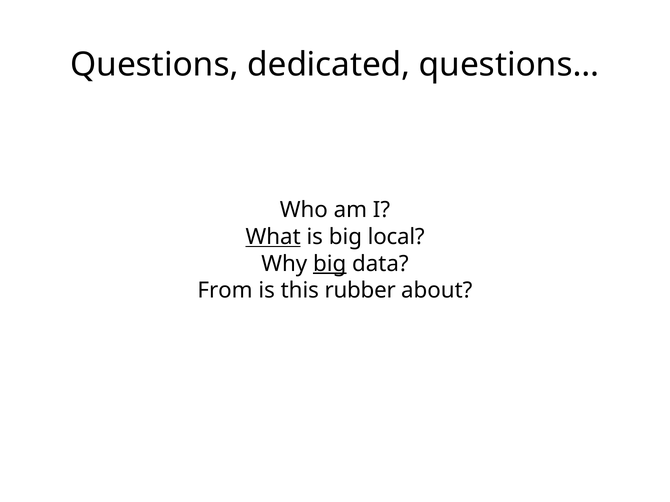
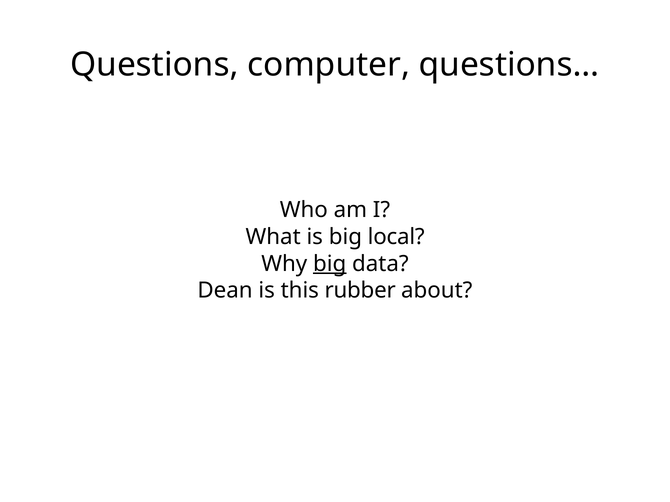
dedicated: dedicated -> computer
What underline: present -> none
From: From -> Dean
